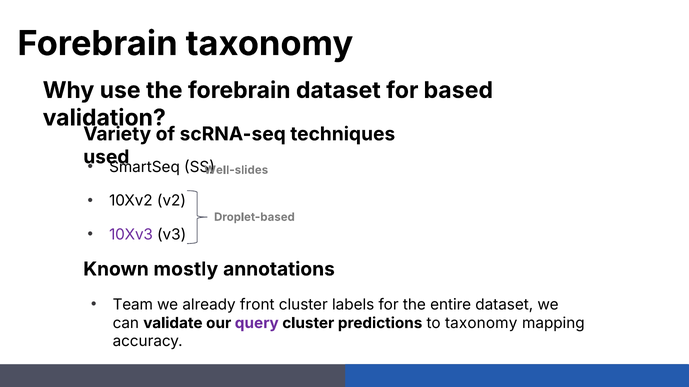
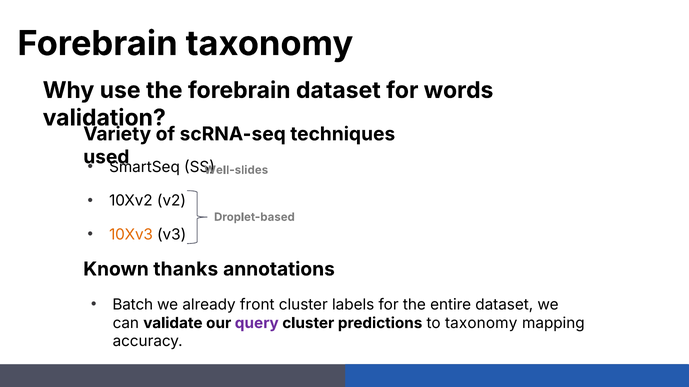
based: based -> words
10Xv3 colour: purple -> orange
mostly: mostly -> thanks
Team: Team -> Batch
